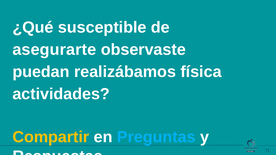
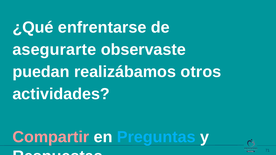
susceptible: susceptible -> enfrentarse
física: física -> otros
Compartir colour: yellow -> pink
